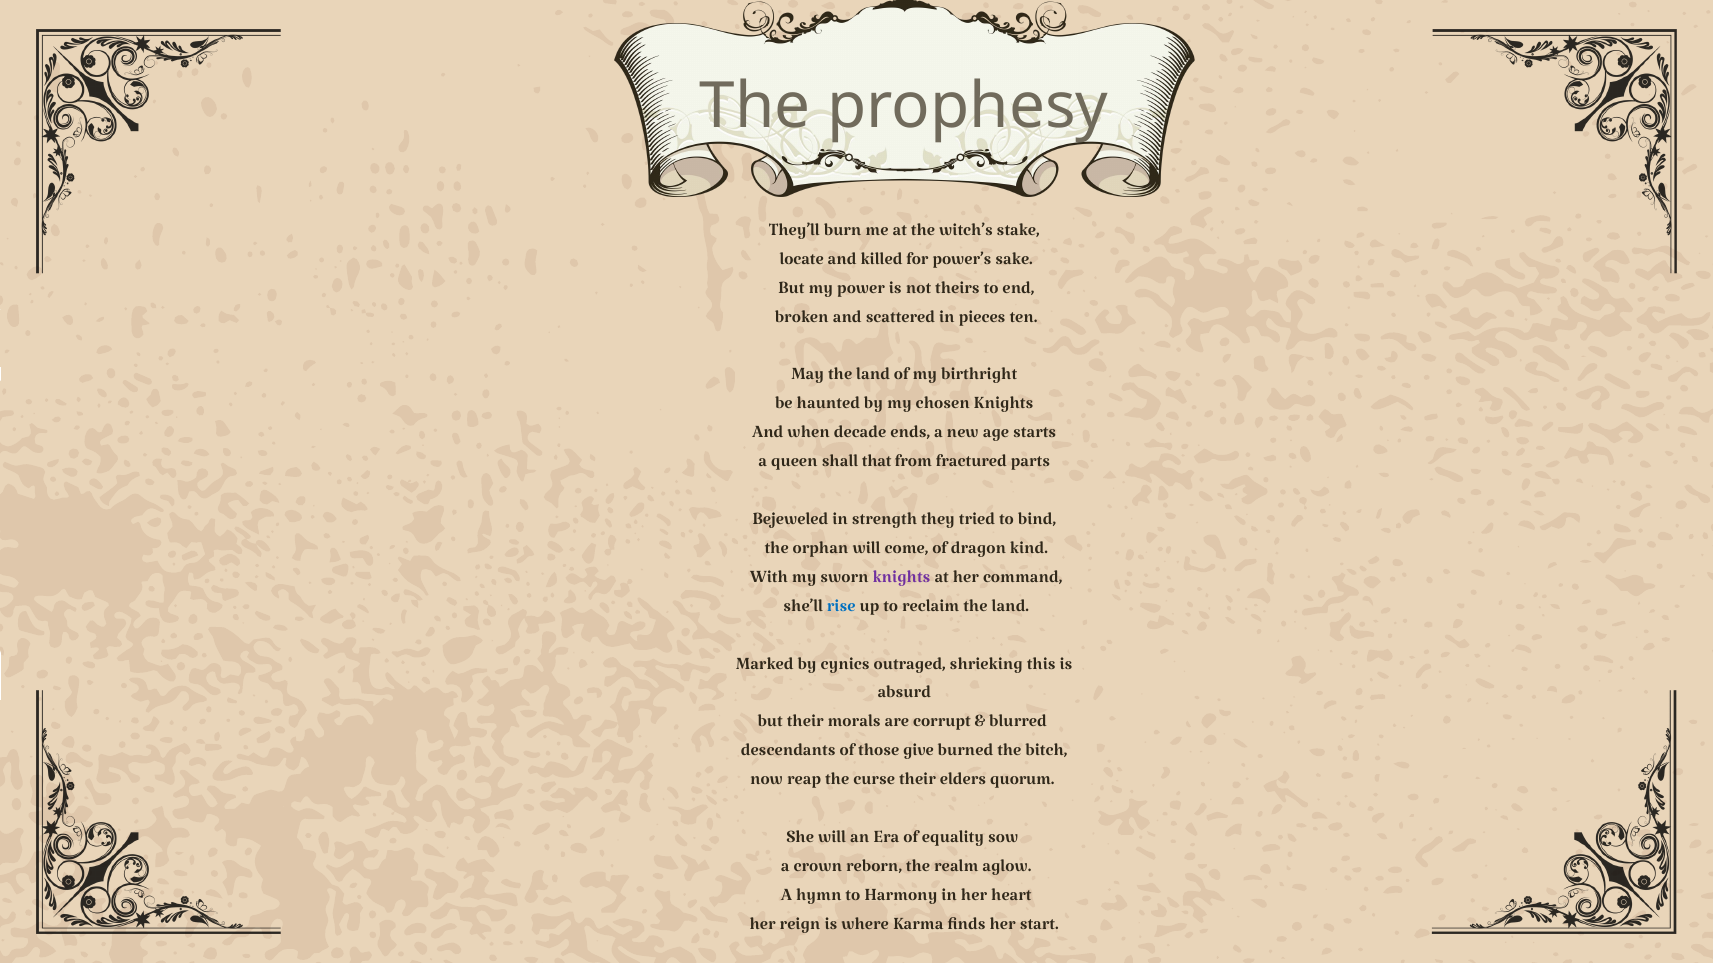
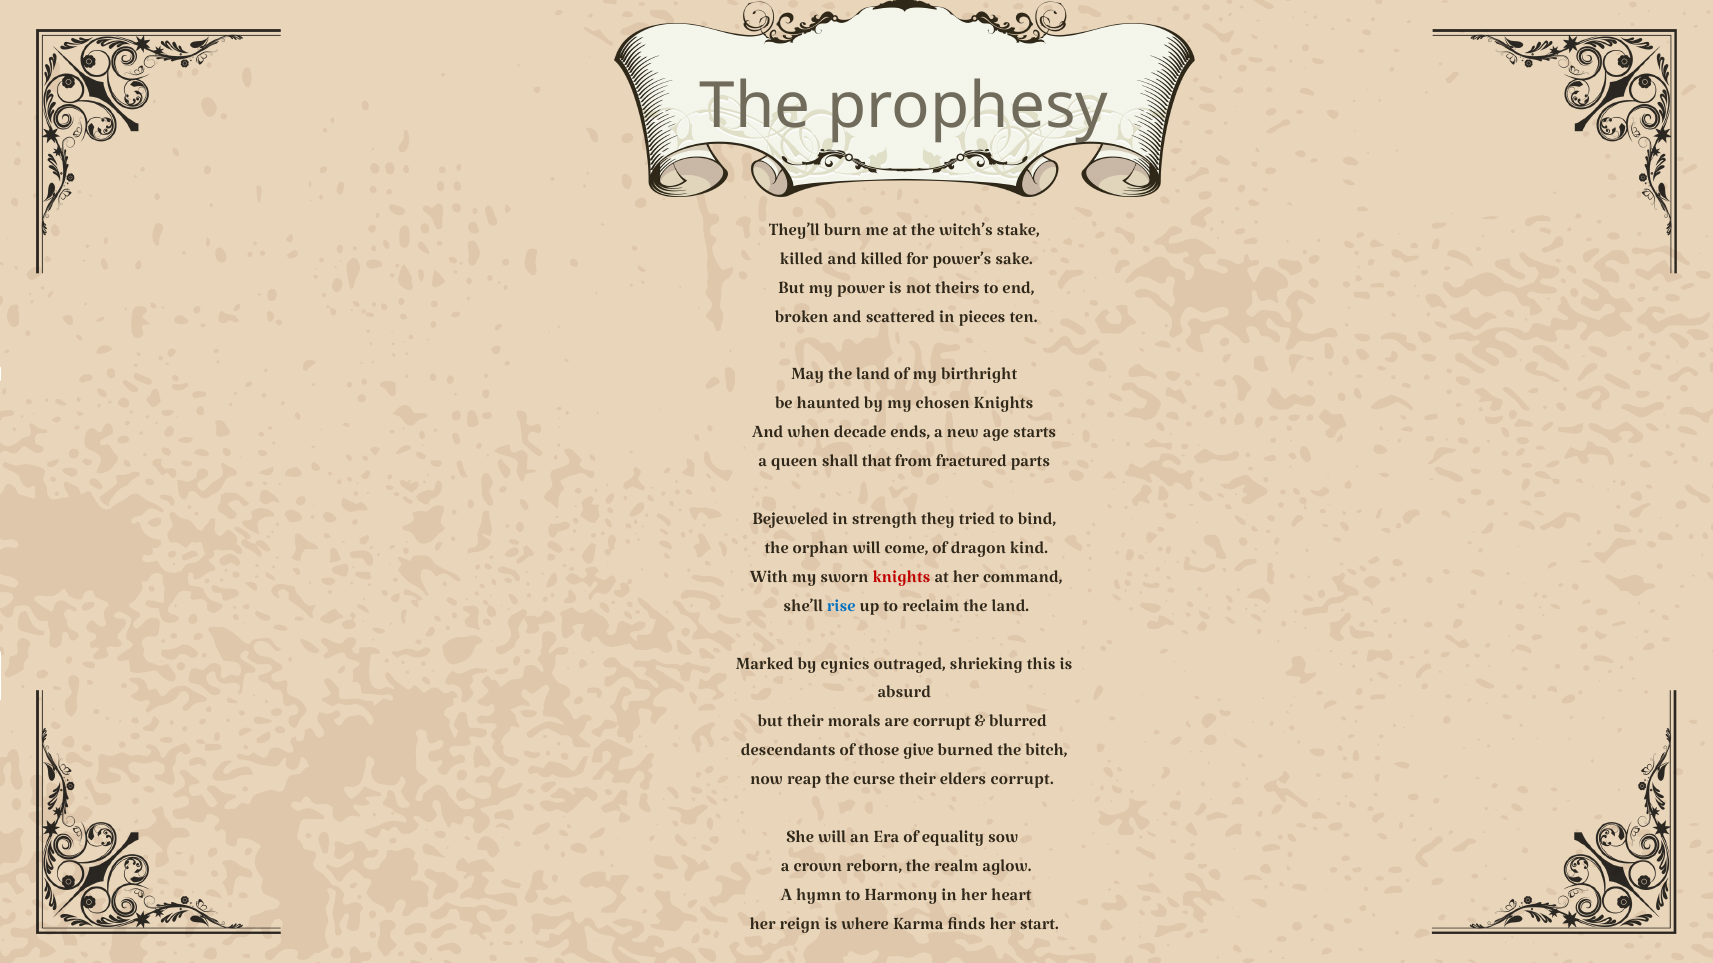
locate at (802, 256): locate -> killed
knights at (902, 575) colour: purple -> red
elders quorum: quorum -> corrupt
